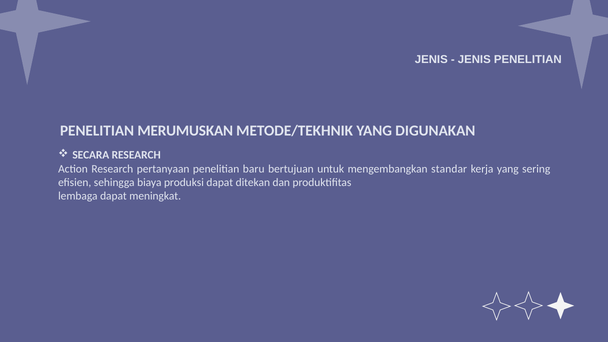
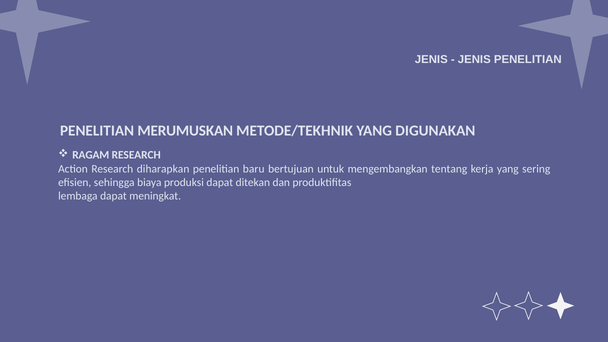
SECARA at (91, 155): SECARA -> RAGAM
pertanyaan: pertanyaan -> diharapkan
mengembangkan standar: standar -> tentang
